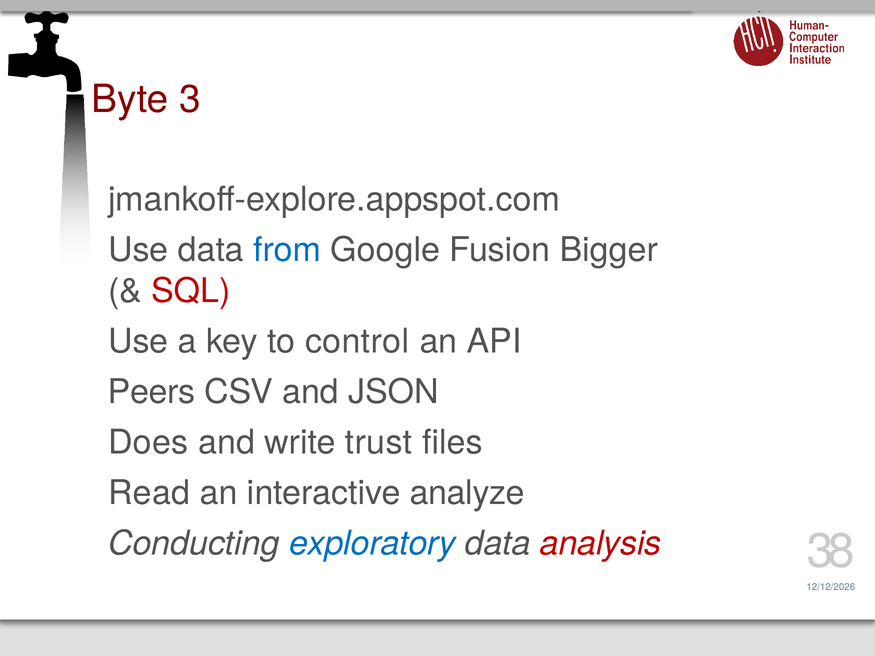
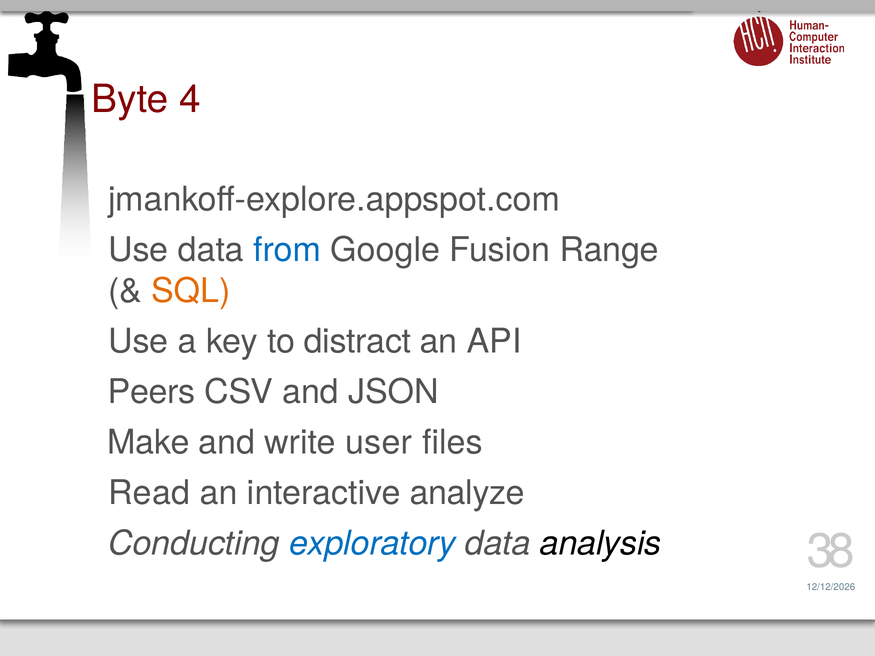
3: 3 -> 4
Bigger: Bigger -> Range
SQL colour: red -> orange
control: control -> distract
Does: Does -> Make
trust: trust -> user
analysis colour: red -> black
